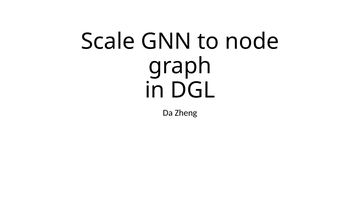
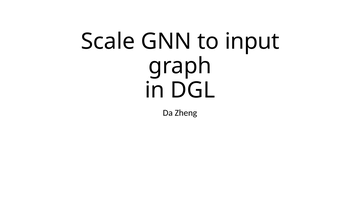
node: node -> input
